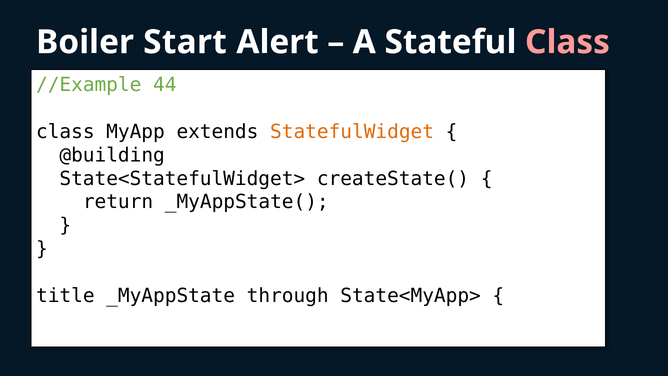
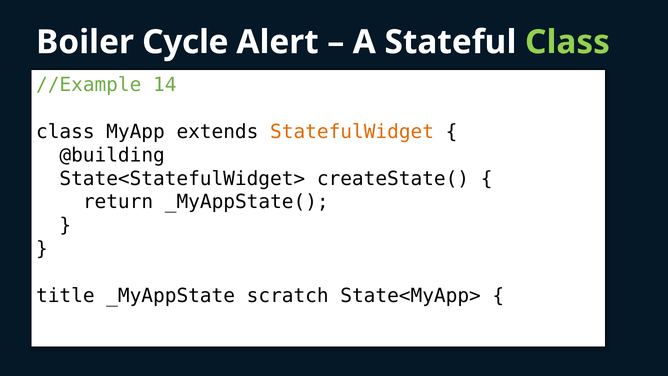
Start: Start -> Cycle
Class at (567, 42) colour: pink -> light green
44: 44 -> 14
through: through -> scratch
